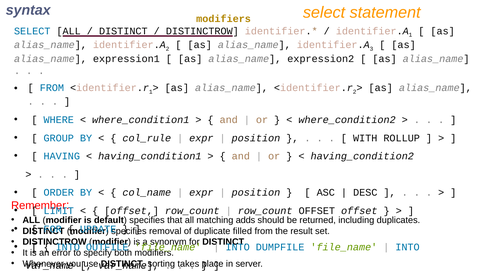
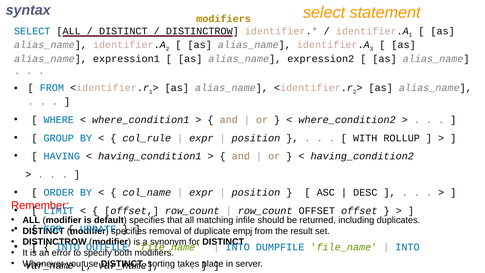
adds: adds -> infile
filled: filled -> empj
